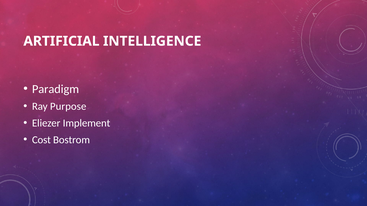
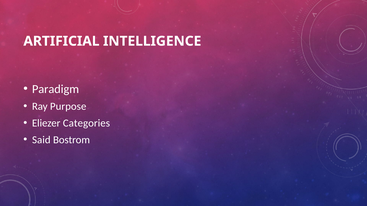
Implement: Implement -> Categories
Cost: Cost -> Said
